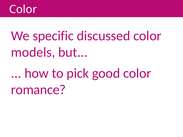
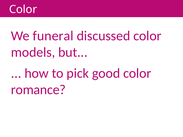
specific: specific -> funeral
